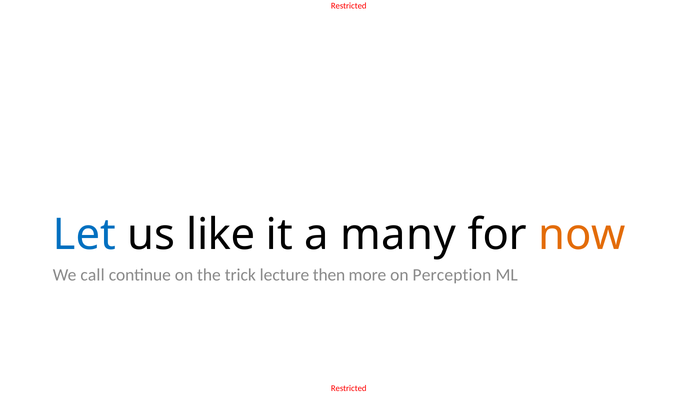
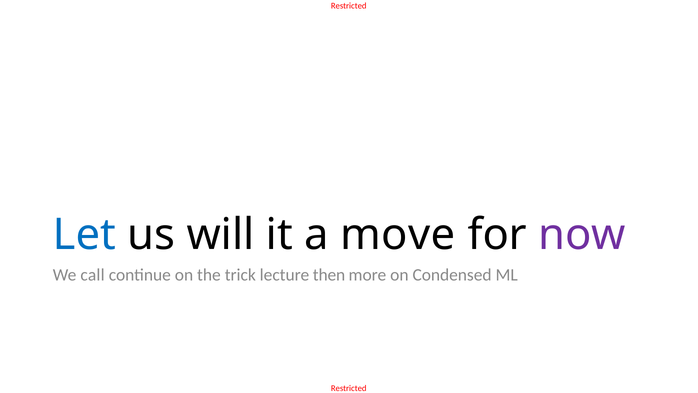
like: like -> will
many: many -> move
now colour: orange -> purple
Perception: Perception -> Condensed
